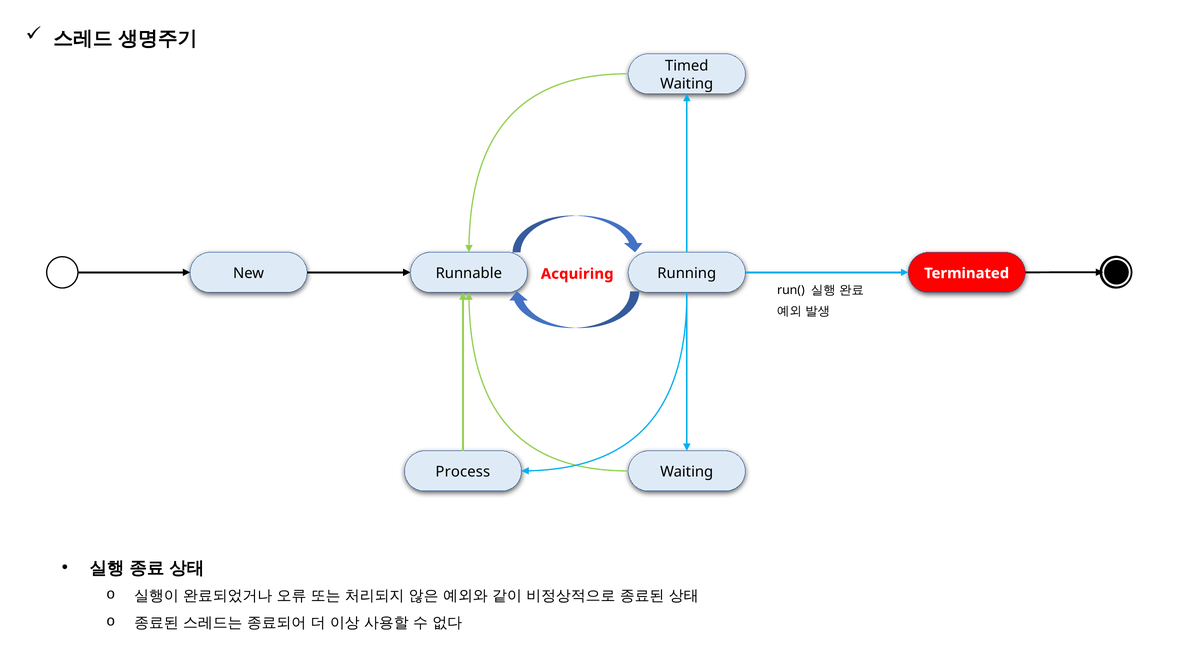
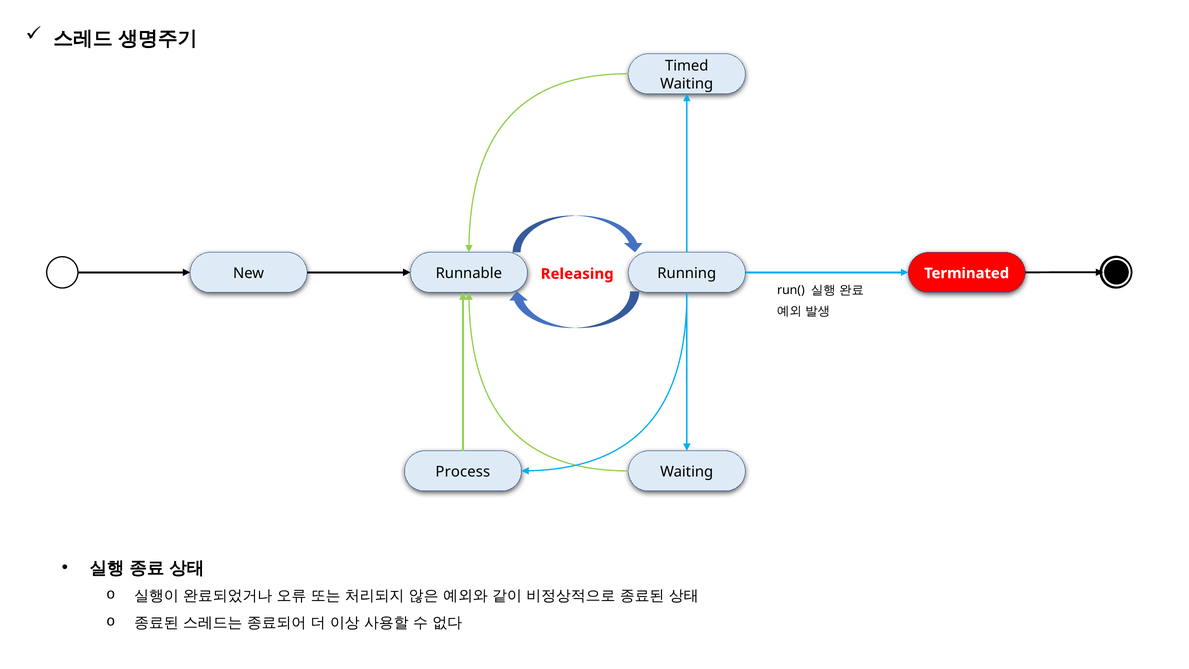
Acquiring: Acquiring -> Releasing
